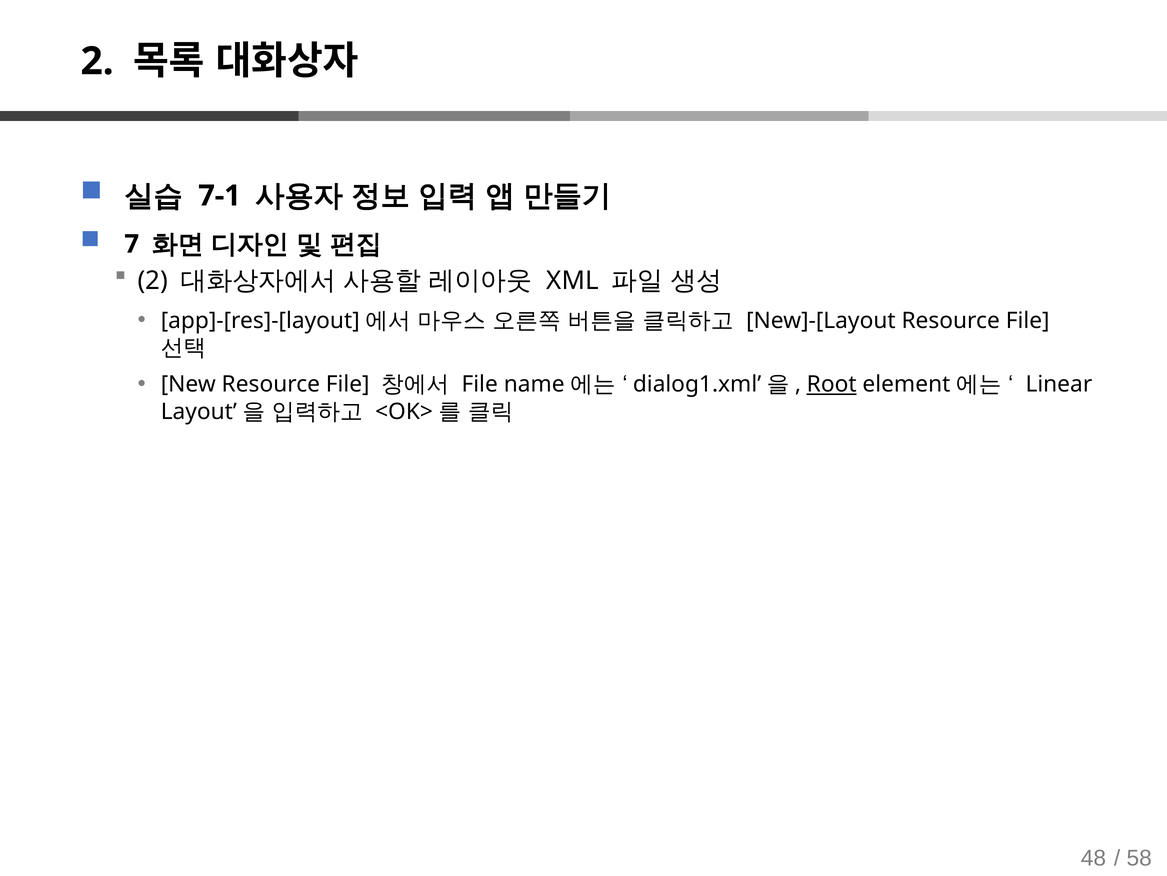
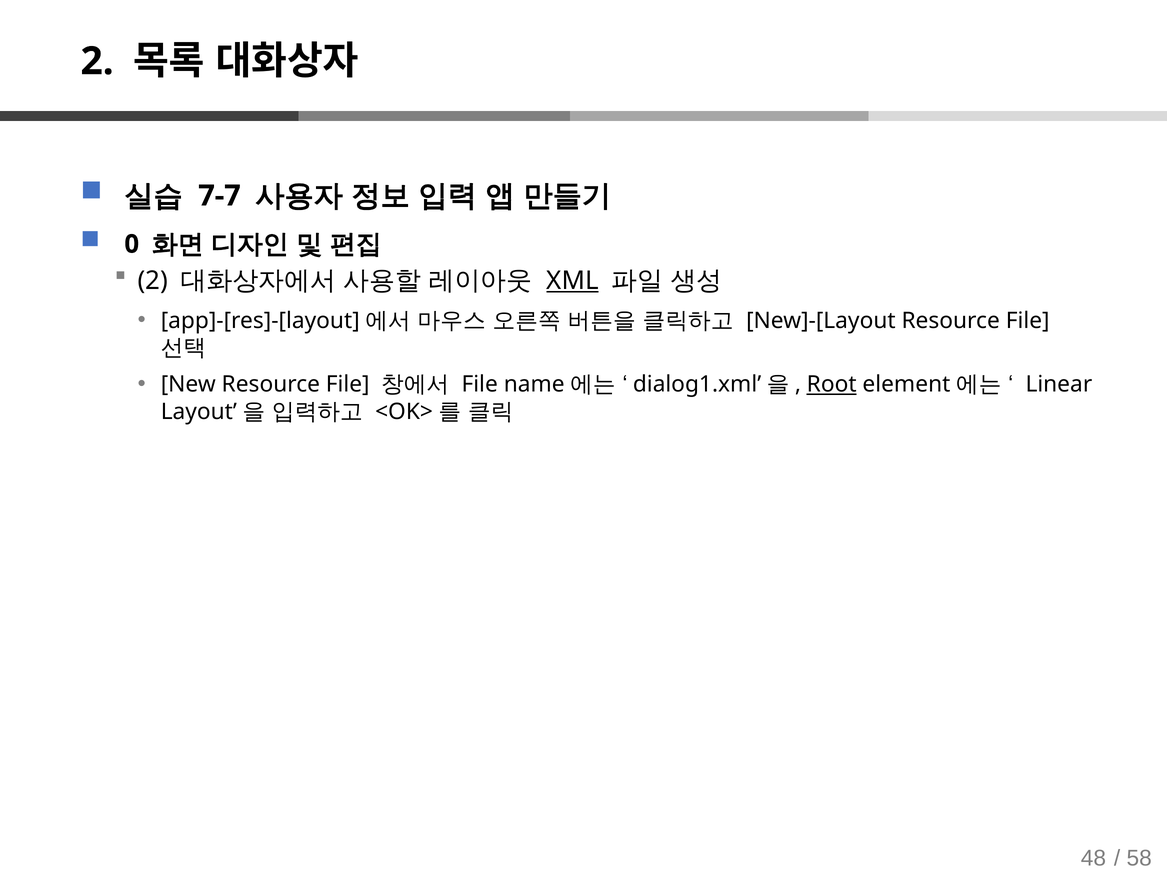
7-1: 7-1 -> 7-7
7: 7 -> 0
XML underline: none -> present
